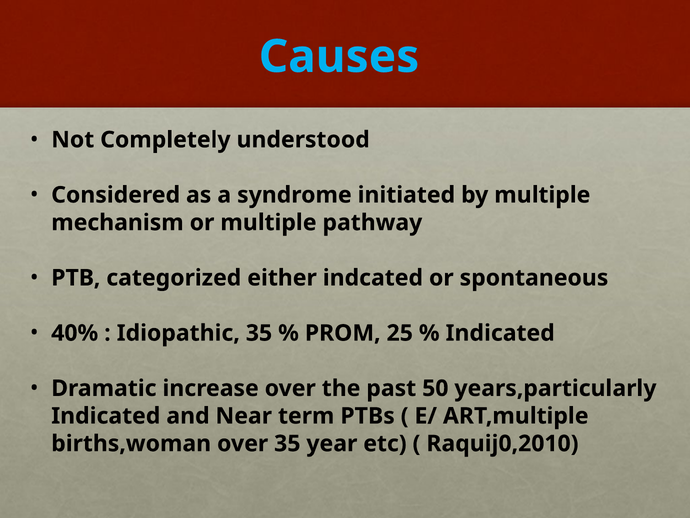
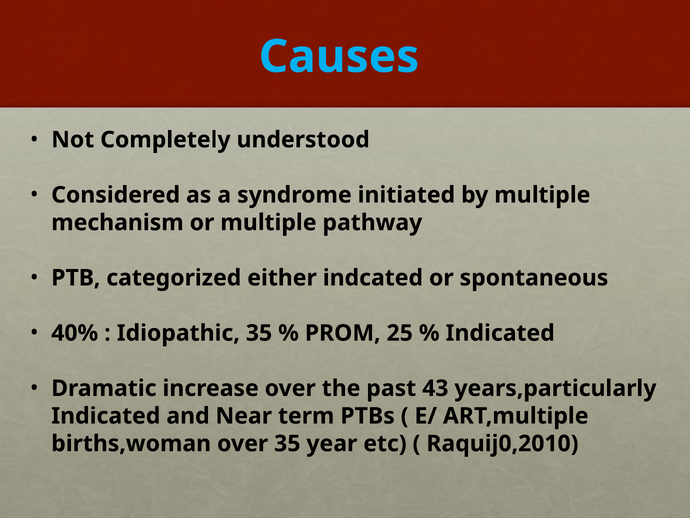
50: 50 -> 43
